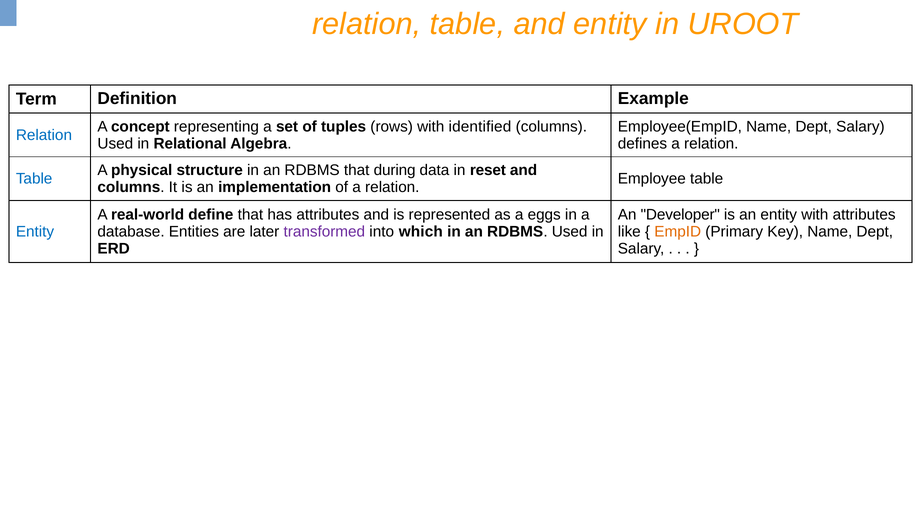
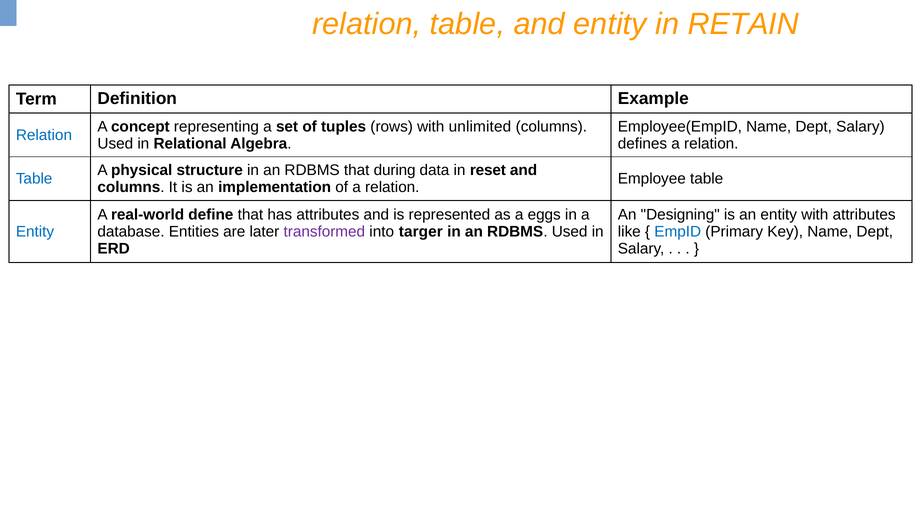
UROOT: UROOT -> RETAIN
identified: identified -> unlimited
Developer: Developer -> Designing
which: which -> targer
EmpID colour: orange -> blue
